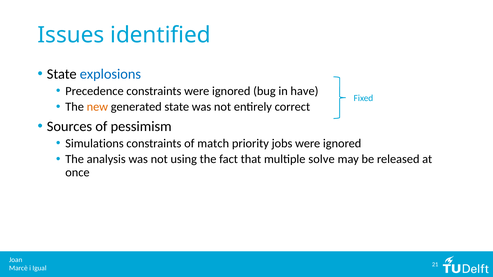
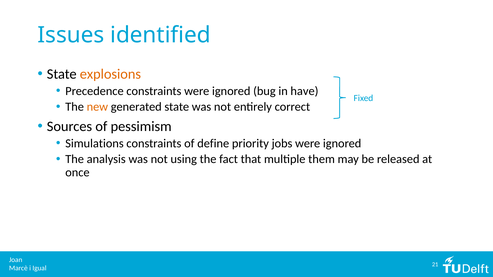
explosions colour: blue -> orange
match: match -> define
solve: solve -> them
